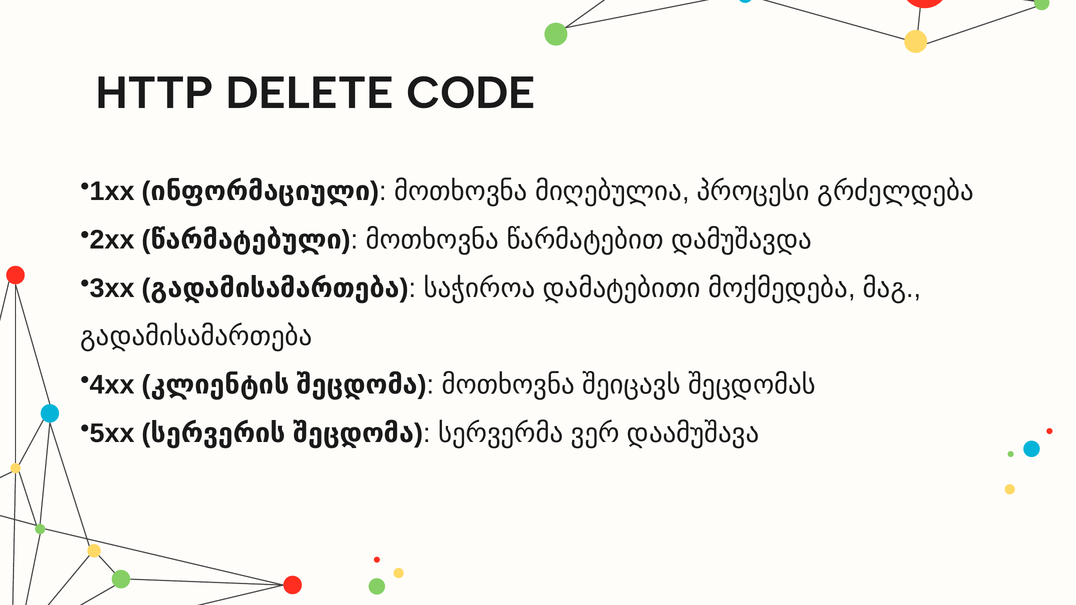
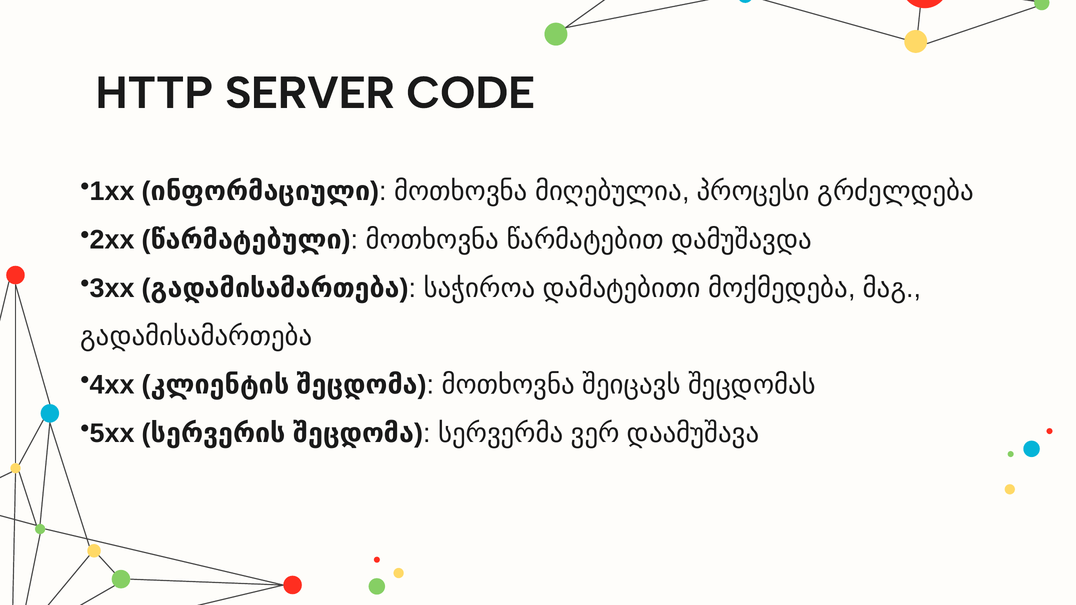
DELETE: DELETE -> SERVER
